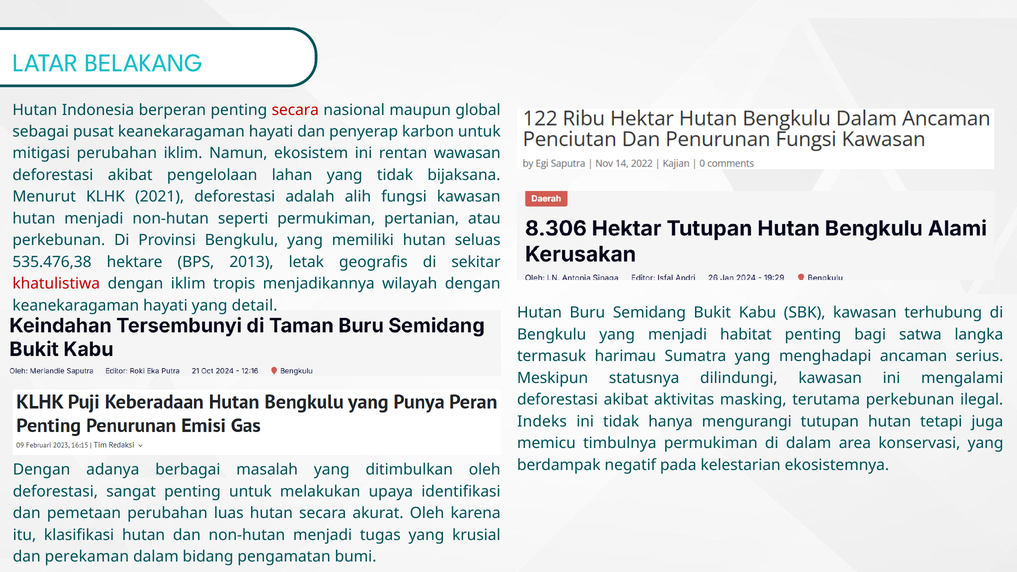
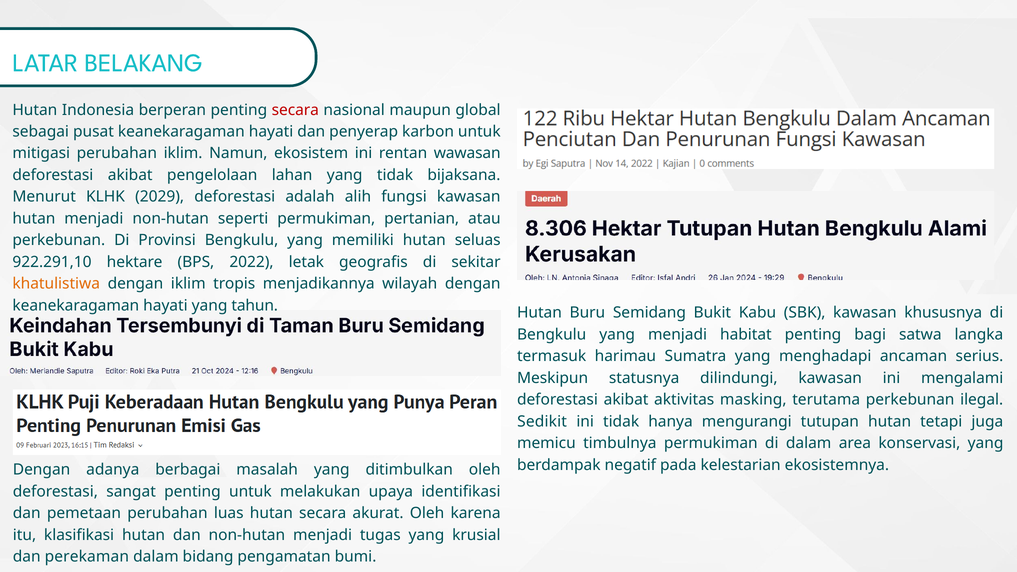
2021: 2021 -> 2029
535.476,38: 535.476,38 -> 922.291,10
2013: 2013 -> 2022
khatulistiwa colour: red -> orange
detail: detail -> tahun
terhubung: terhubung -> khususnya
Indeks: Indeks -> Sedikit
